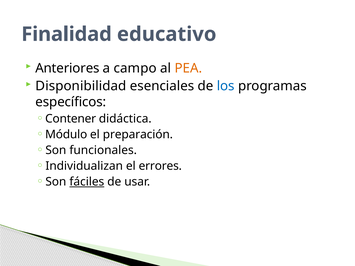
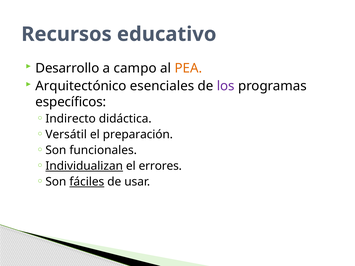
Finalidad: Finalidad -> Recursos
Anteriores: Anteriores -> Desarrollo
Disponibilidad: Disponibilidad -> Arquitectónico
los colour: blue -> purple
Contener: Contener -> Indirecto
Módulo: Módulo -> Versátil
Individualizan underline: none -> present
